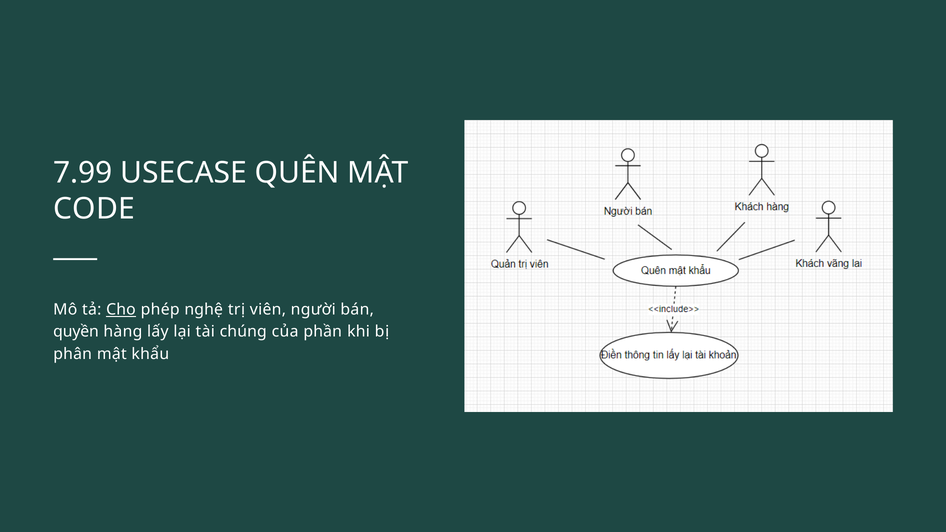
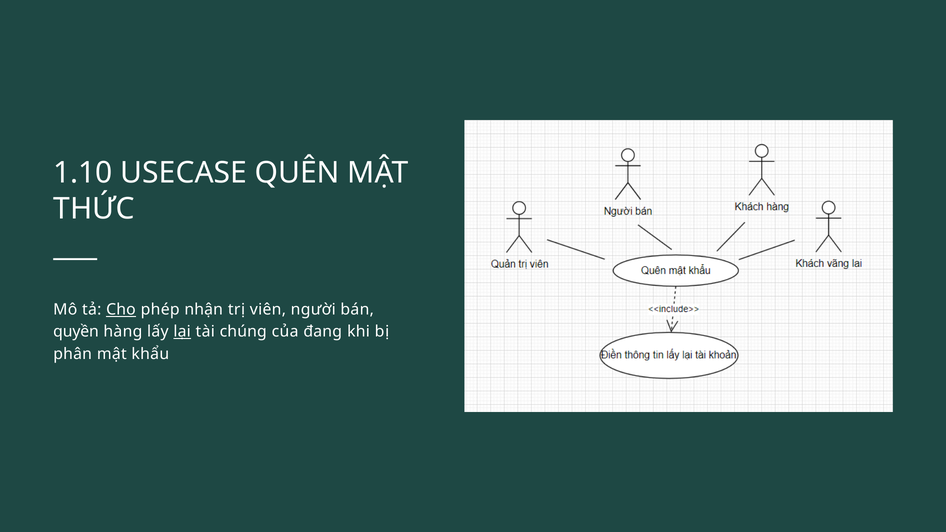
7.99: 7.99 -> 1.10
CODE: CODE -> THỨC
nghệ: nghệ -> nhận
lại underline: none -> present
phần: phần -> đang
